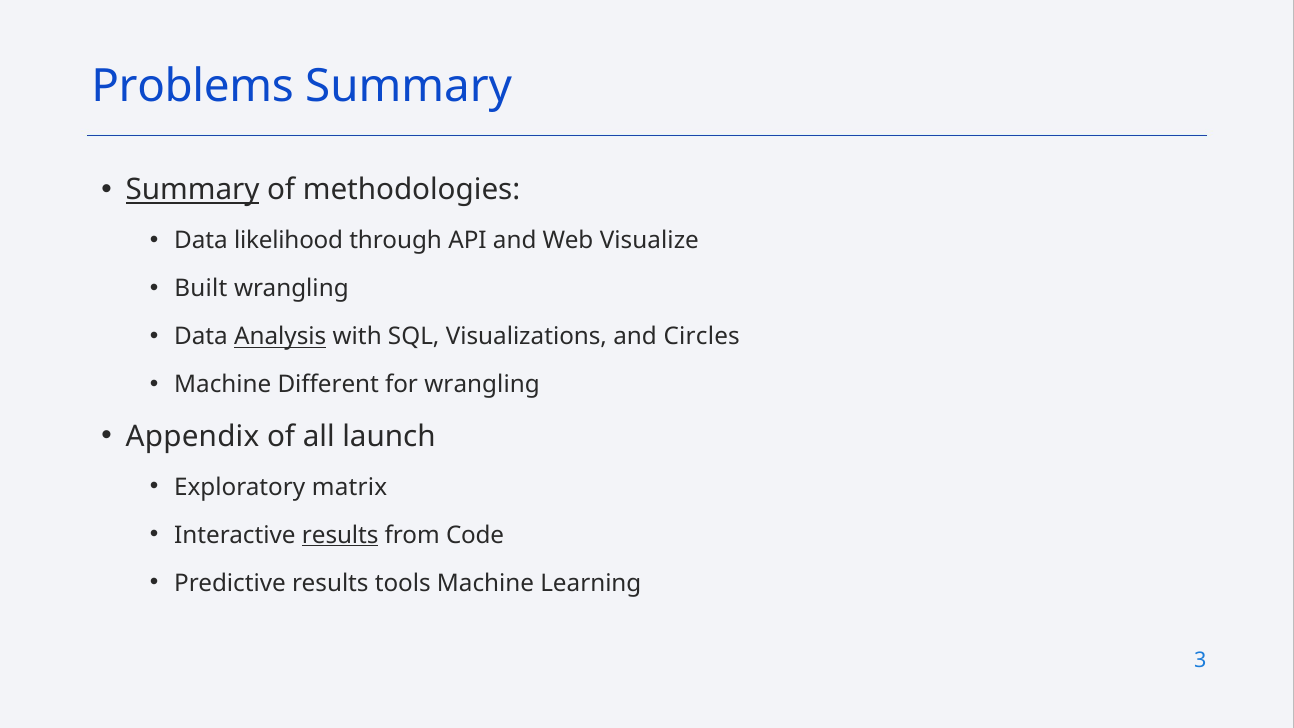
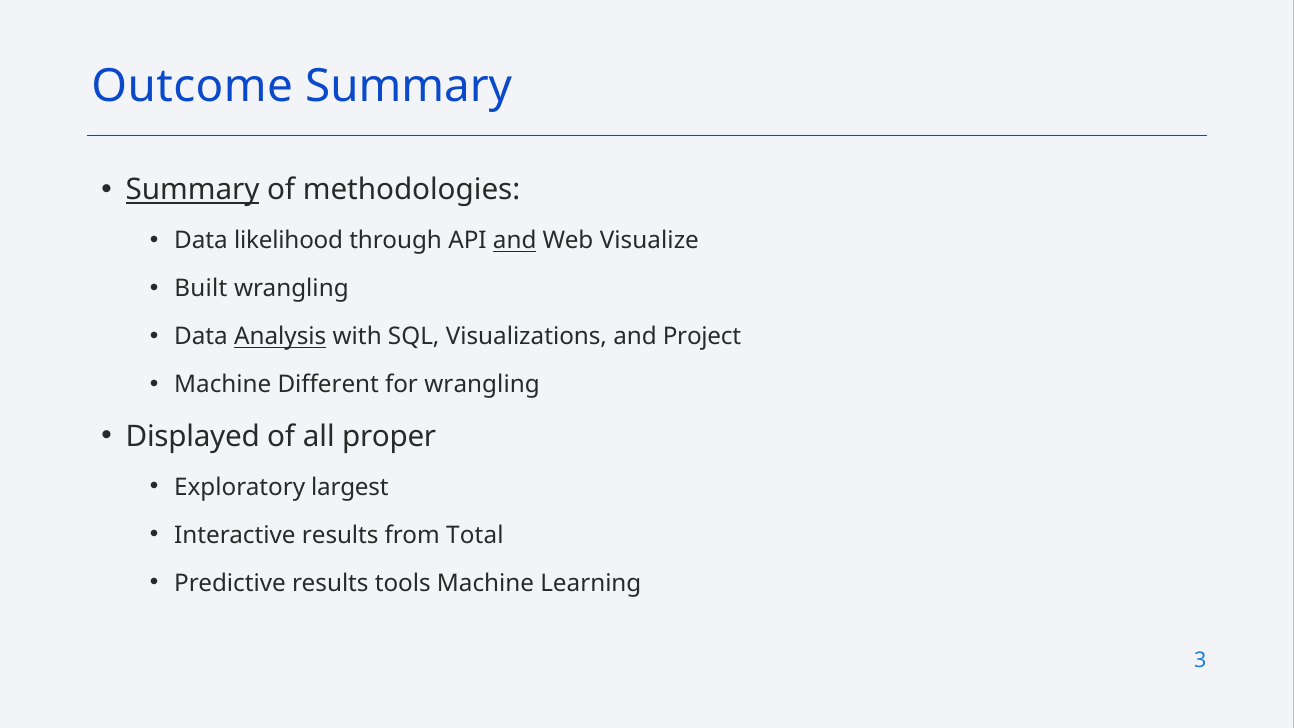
Problems: Problems -> Outcome
and at (515, 241) underline: none -> present
Circles: Circles -> Project
Appendix: Appendix -> Displayed
launch: launch -> proper
matrix: matrix -> largest
results at (340, 535) underline: present -> none
Code: Code -> Total
